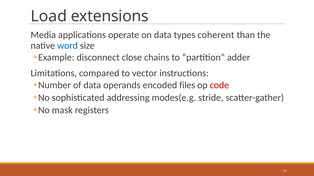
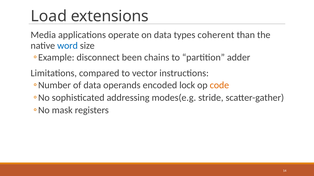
close: close -> been
files: files -> lock
code colour: red -> orange
